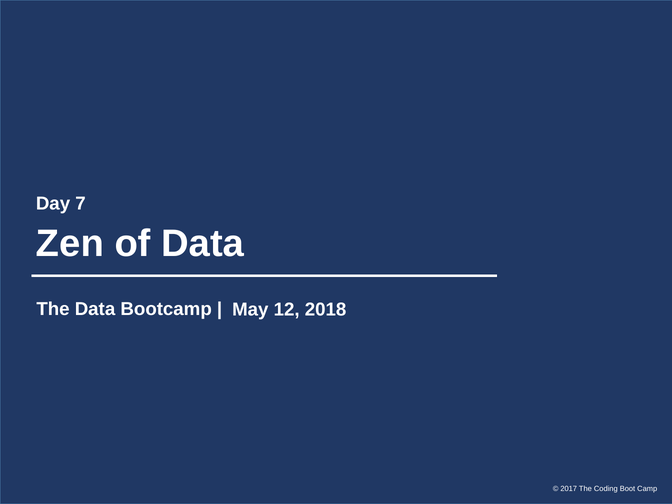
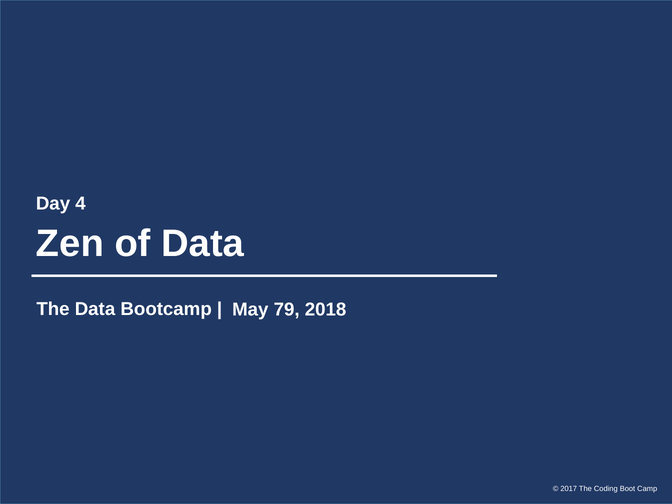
7: 7 -> 4
12: 12 -> 79
